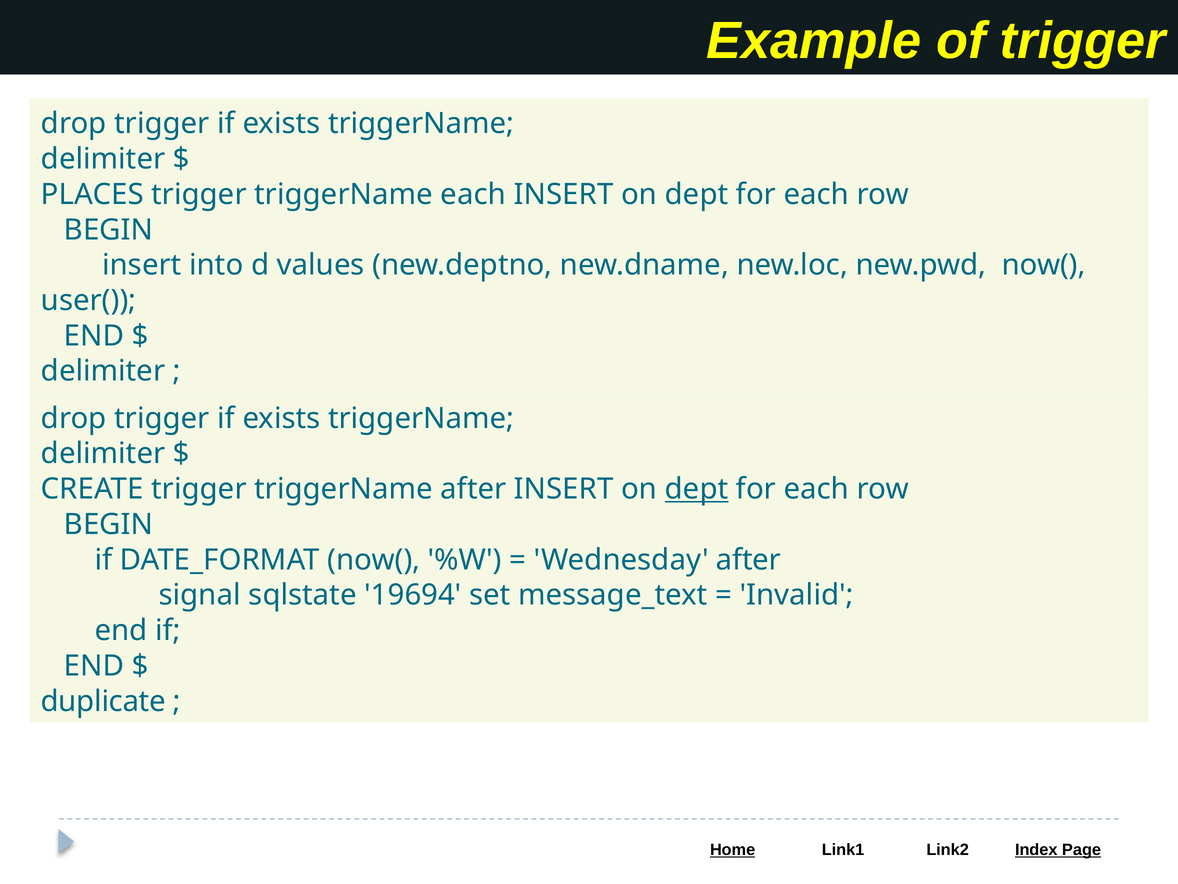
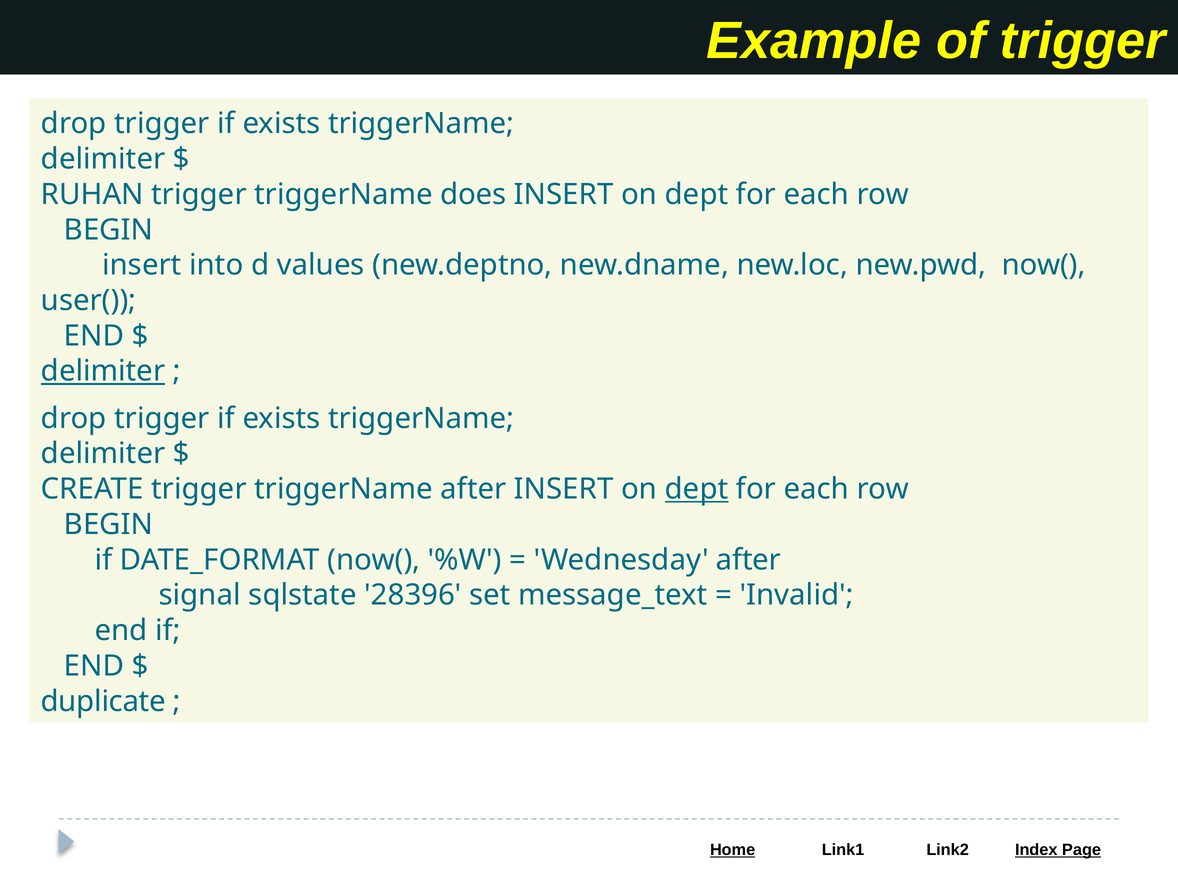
PLACES: PLACES -> RUHAN
triggerName each: each -> does
delimiter at (103, 371) underline: none -> present
19694: 19694 -> 28396
